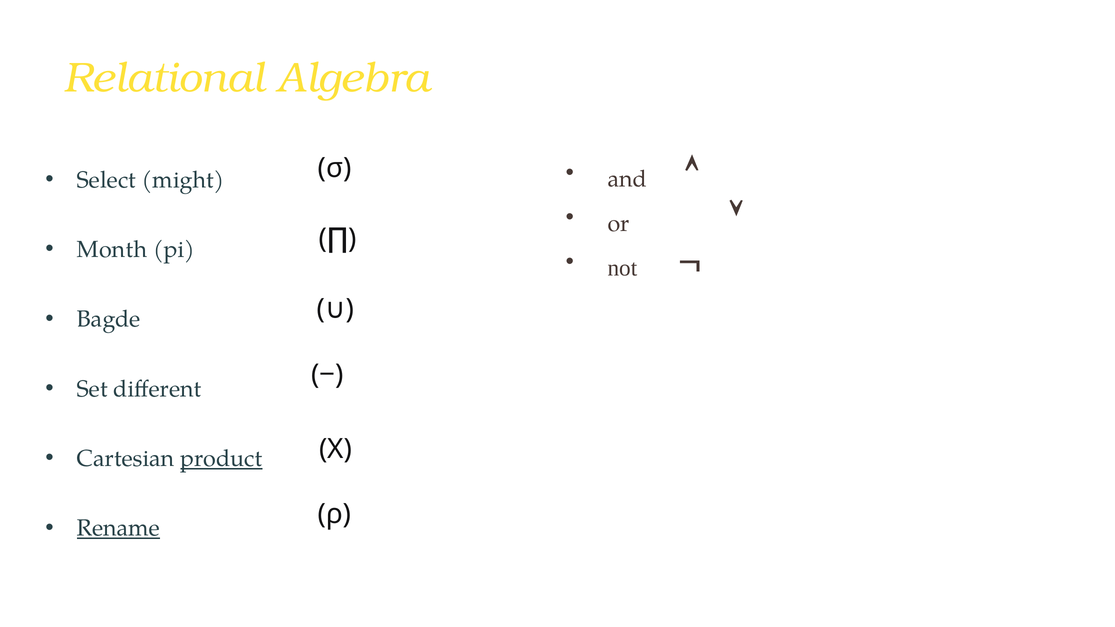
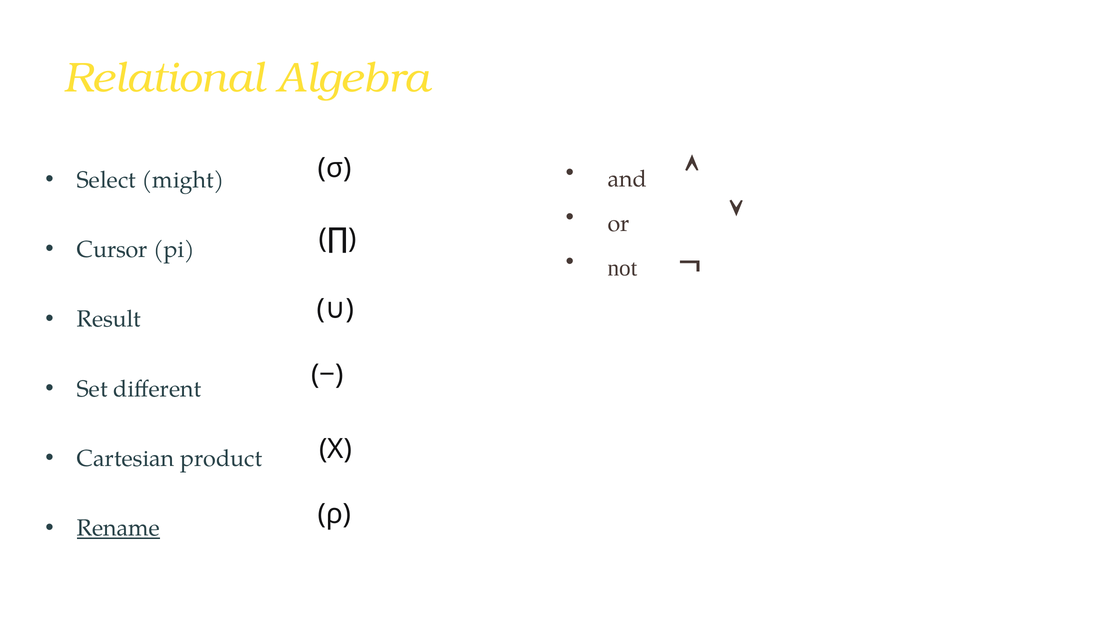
Month: Month -> Cursor
Bagde: Bagde -> Result
product underline: present -> none
